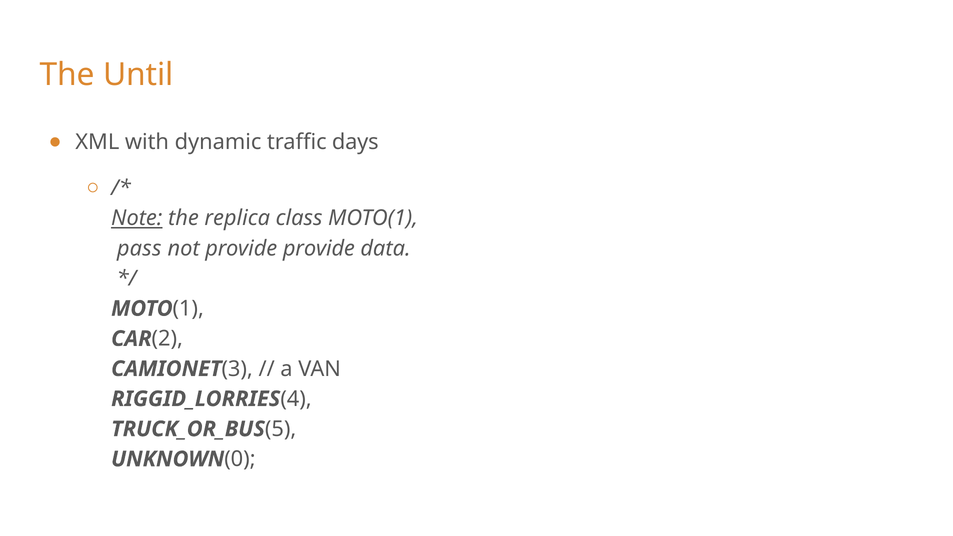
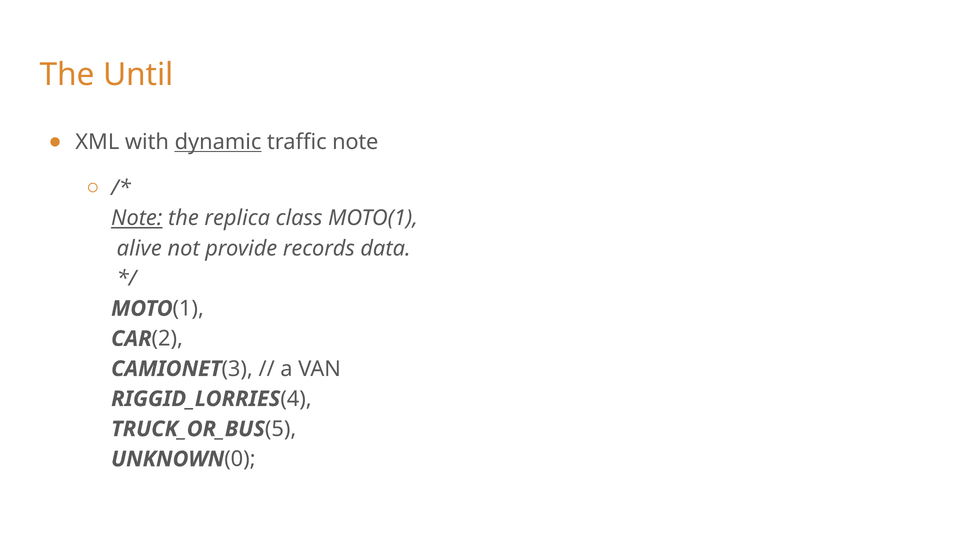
dynamic underline: none -> present
traffic days: days -> note
pass: pass -> alive
provide provide: provide -> records
